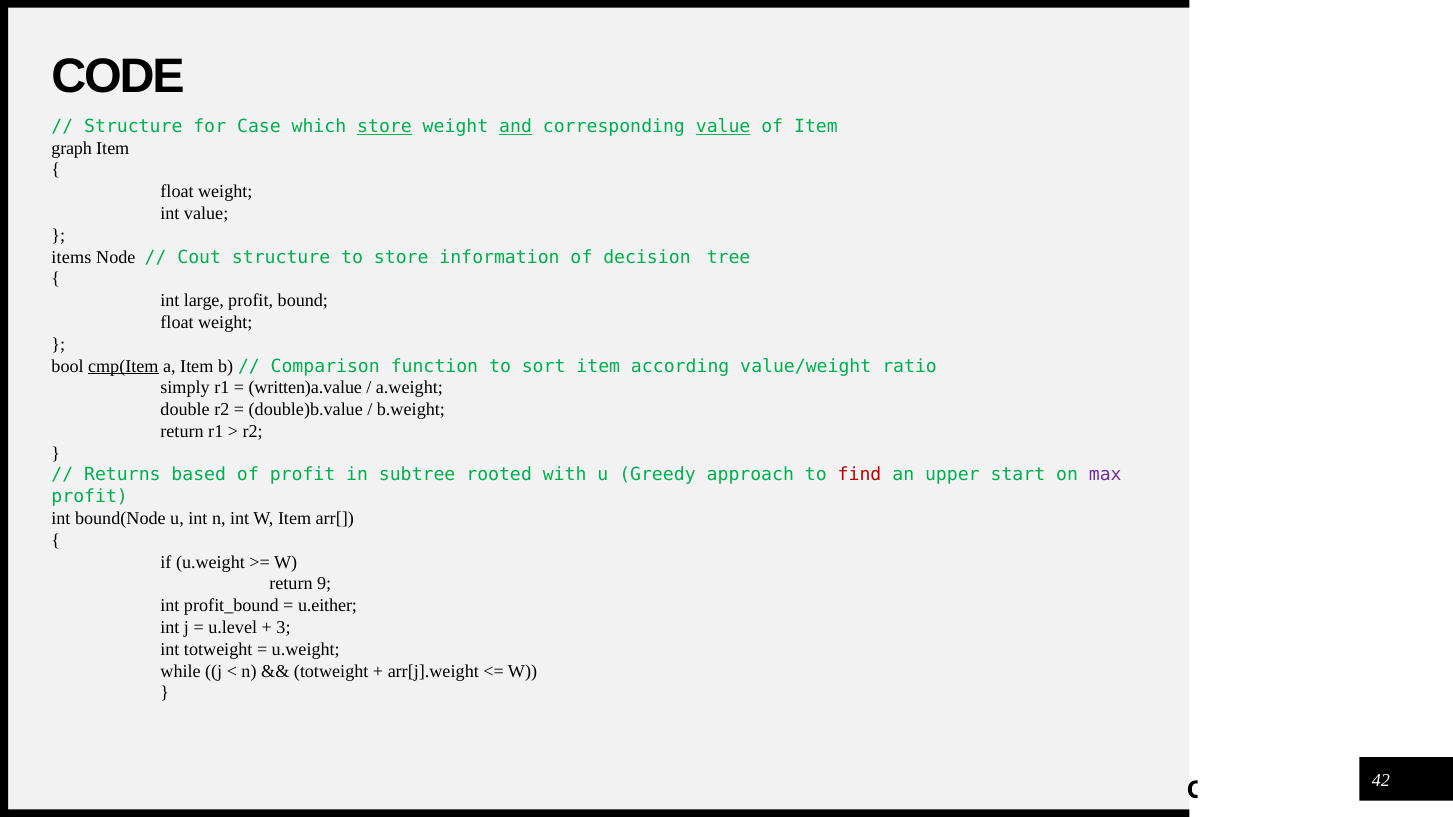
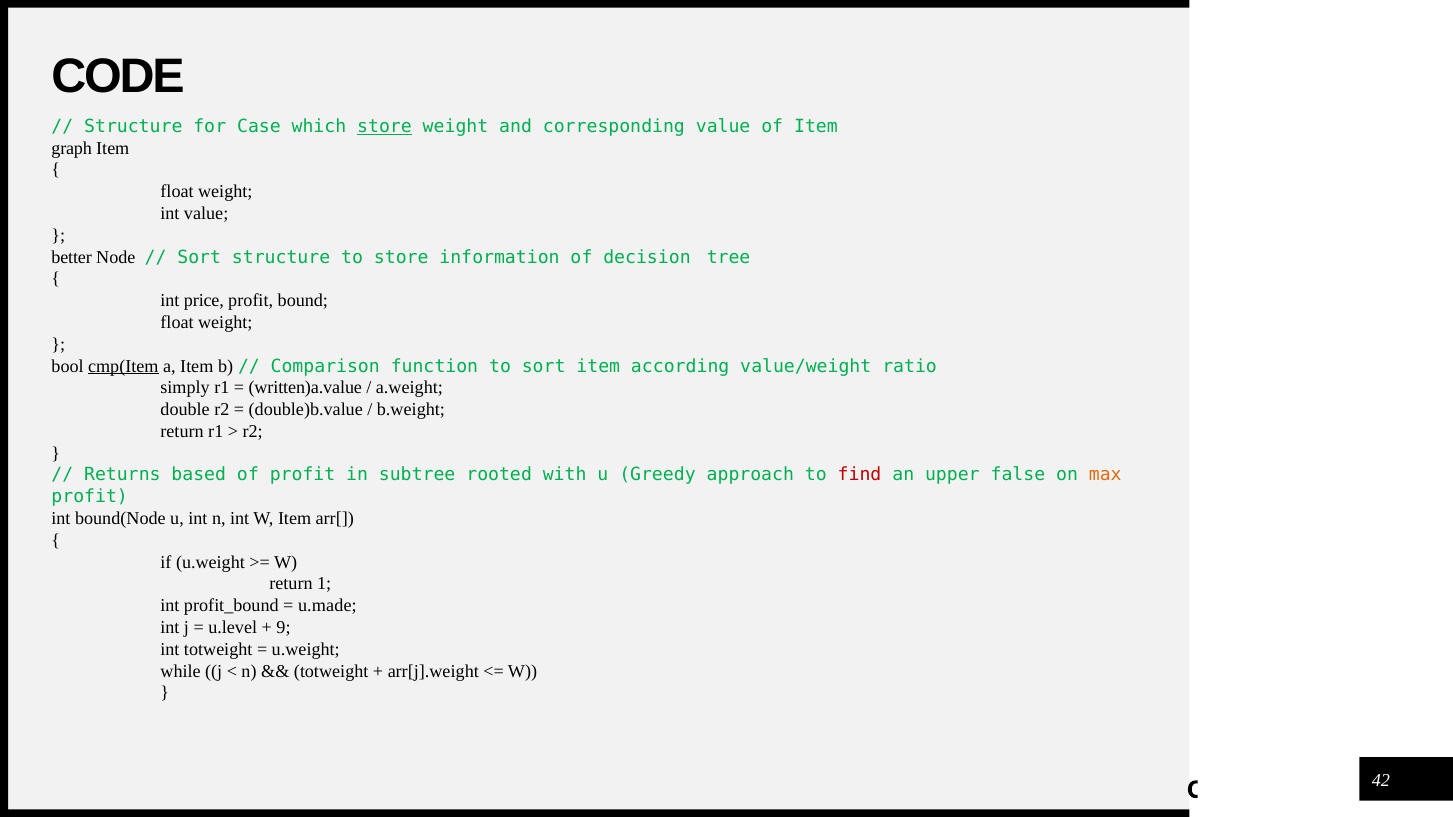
and underline: present -> none
value at (723, 126) underline: present -> none
items: items -> better
Cout at (199, 257): Cout -> Sort
large: large -> price
start: start -> false
max colour: purple -> orange
9: 9 -> 1
u.either: u.either -> u.made
3: 3 -> 9
